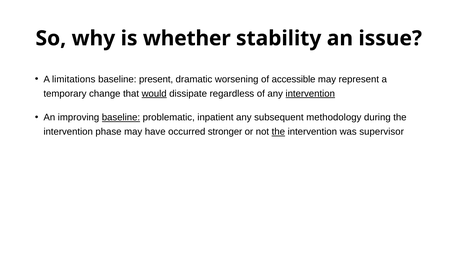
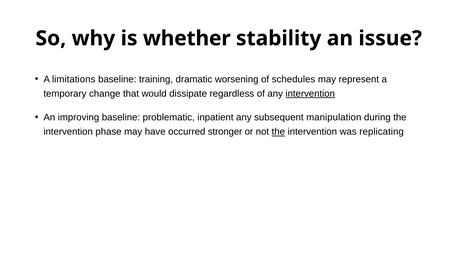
present: present -> training
accessible: accessible -> schedules
would underline: present -> none
baseline at (121, 118) underline: present -> none
methodology: methodology -> manipulation
supervisor: supervisor -> replicating
